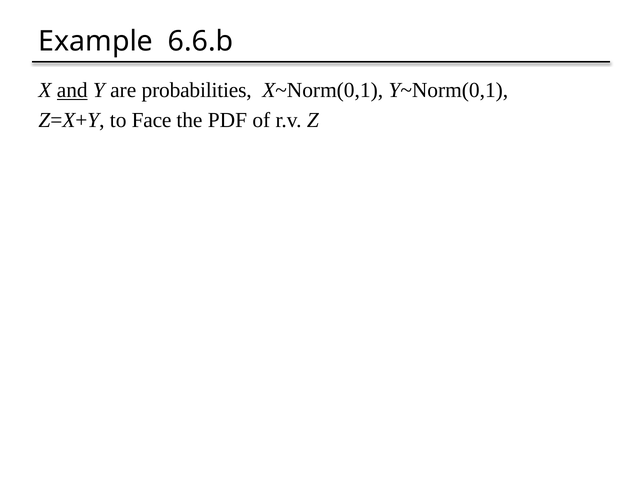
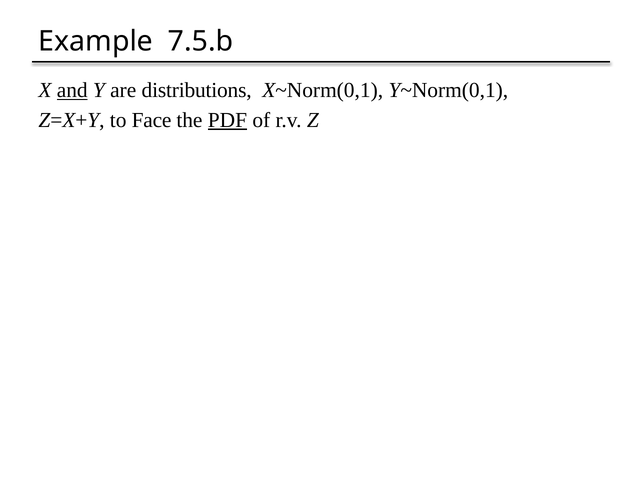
6.6.b: 6.6.b -> 7.5.b
probabilities: probabilities -> distributions
PDF underline: none -> present
